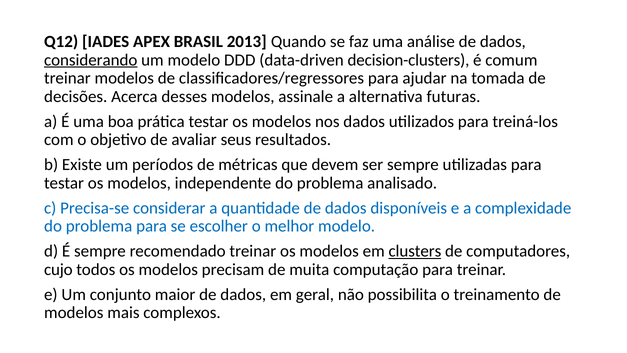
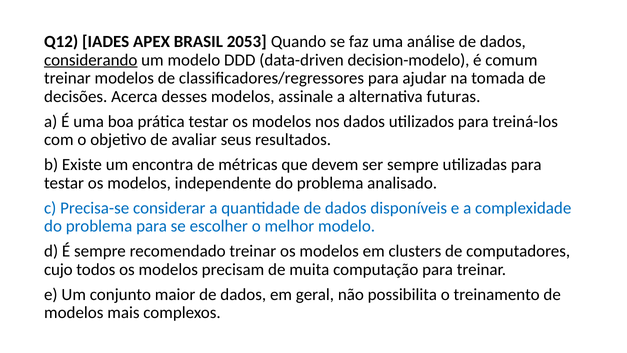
2013: 2013 -> 2053
decision-clusters: decision-clusters -> decision-modelo
períodos: períodos -> encontra
clusters underline: present -> none
